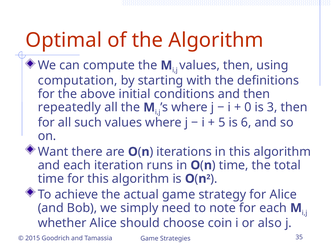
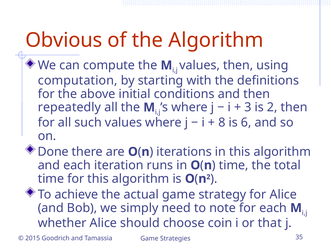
Optimal: Optimal -> Obvious
0: 0 -> 3
3: 3 -> 2
5: 5 -> 8
Want: Want -> Done
also: also -> that
